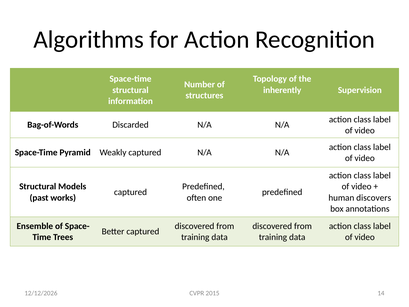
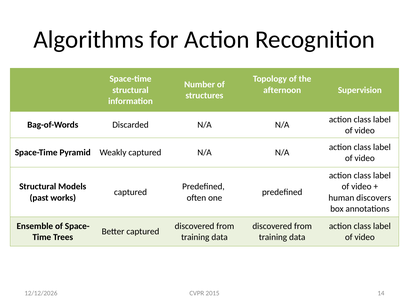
inherently: inherently -> afternoon
